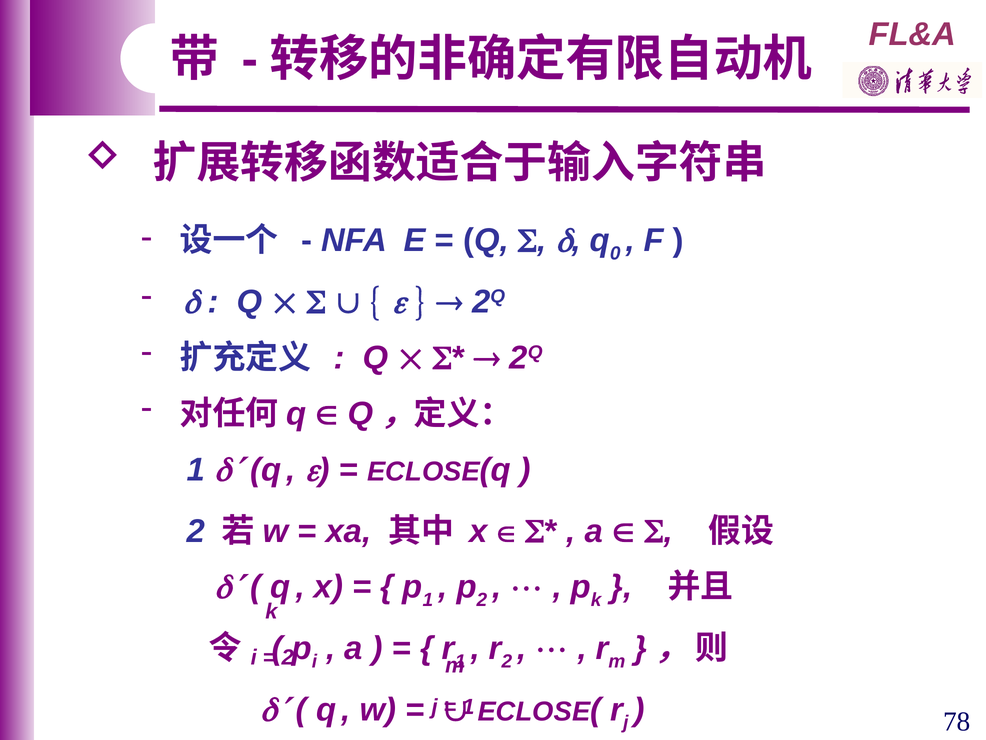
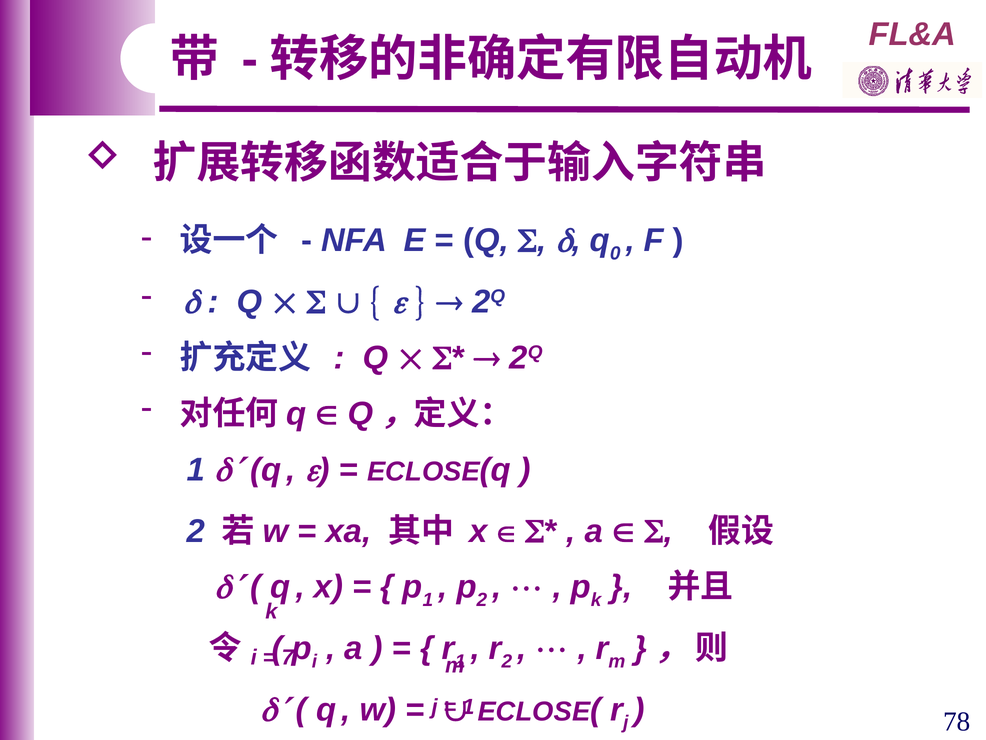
2 at (288, 657): 2 -> 7
